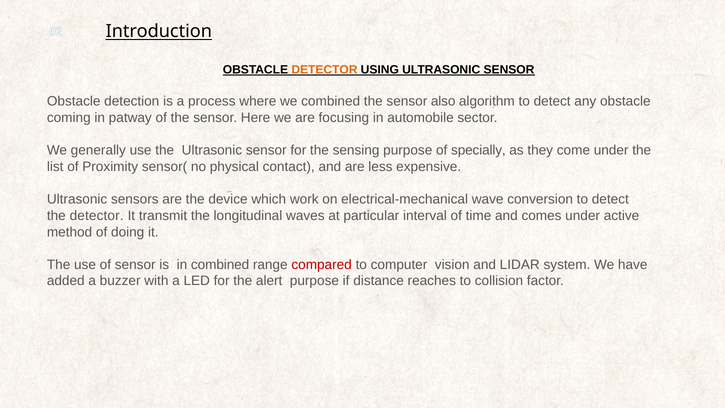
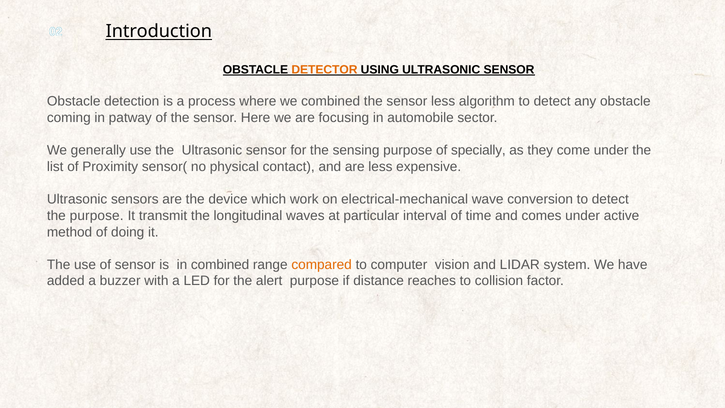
sensor also: also -> less
the detector: detector -> purpose
compared colour: red -> orange
